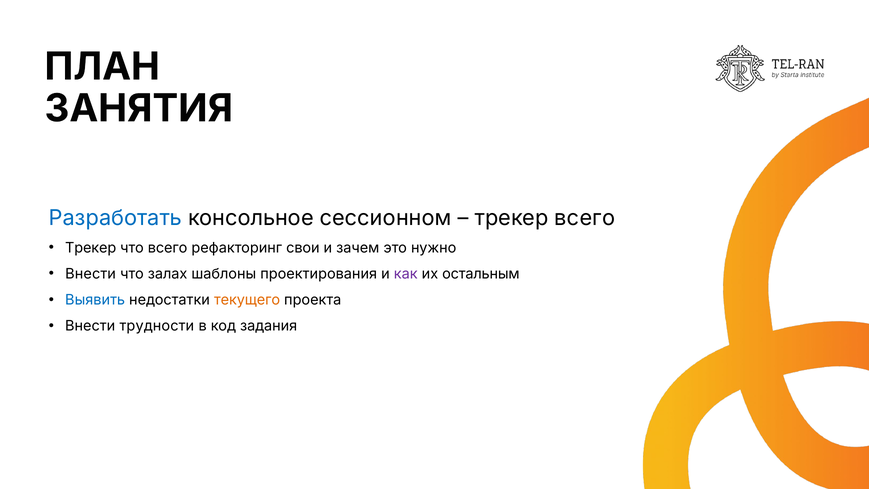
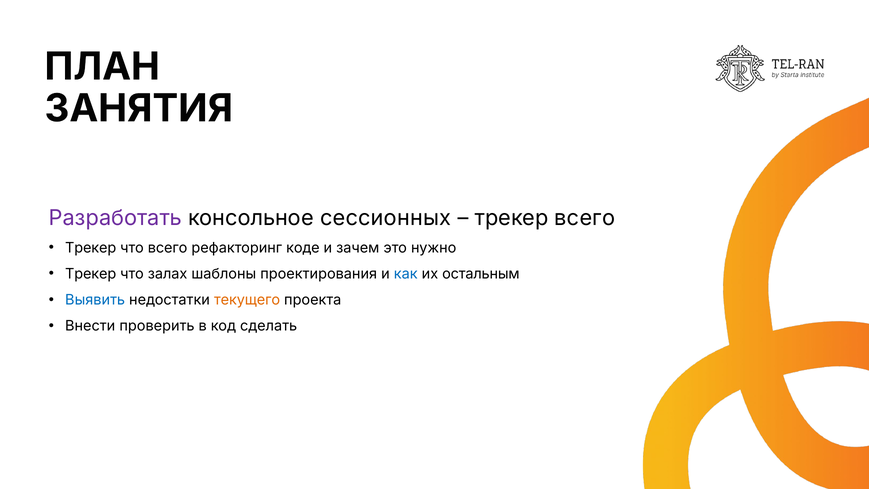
Разработать colour: blue -> purple
сессионном: сессионном -> сессионных
свои: свои -> коде
Внести at (91, 274): Внести -> Трекер
как colour: purple -> blue
трудности: трудности -> проверить
задания: задания -> сделать
